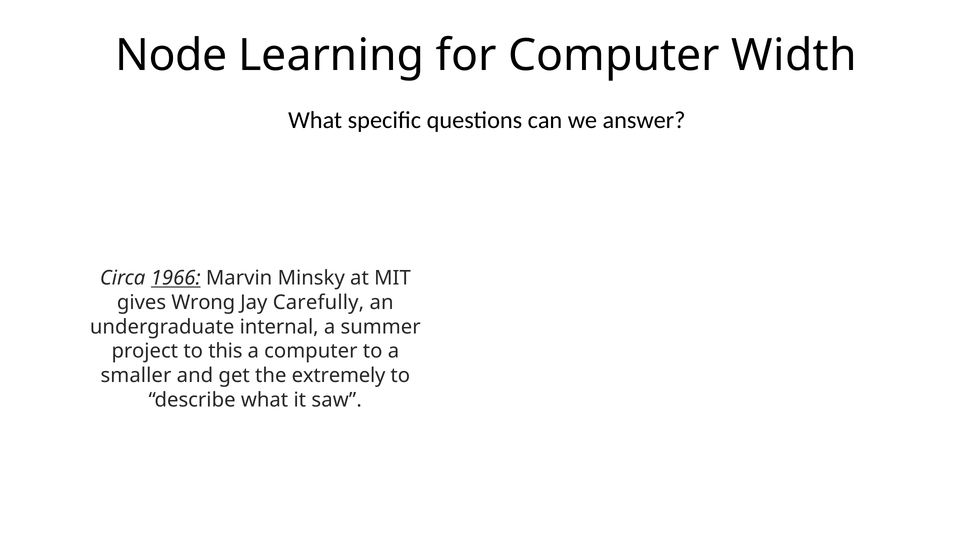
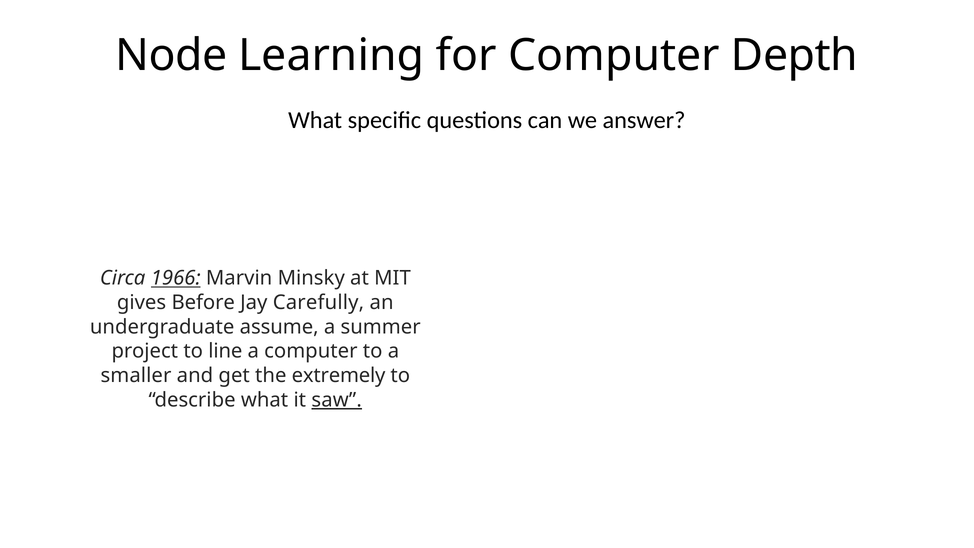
Width: Width -> Depth
Wrong: Wrong -> Before
internal: internal -> assume
this: this -> line
saw underline: none -> present
